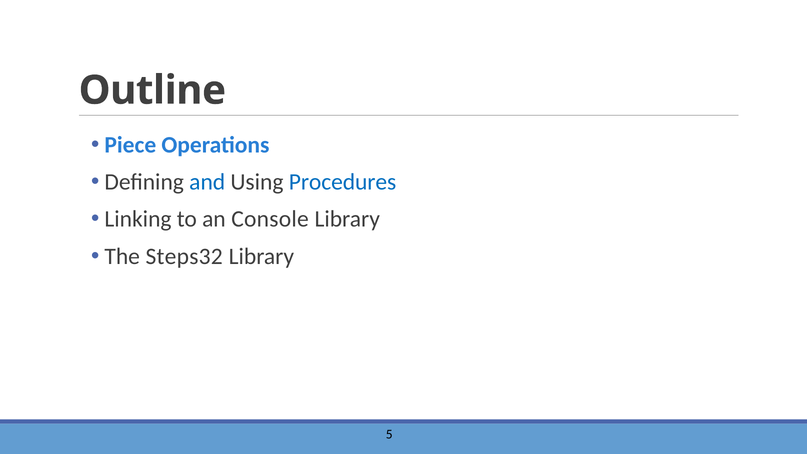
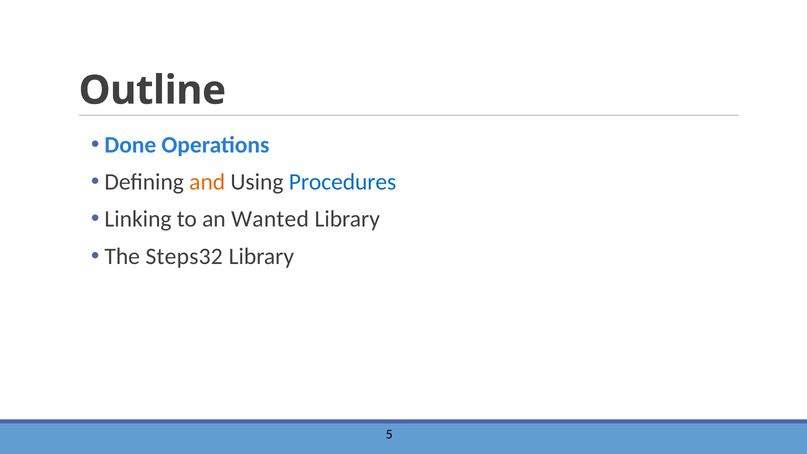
Piece: Piece -> Done
and colour: blue -> orange
Console: Console -> Wanted
